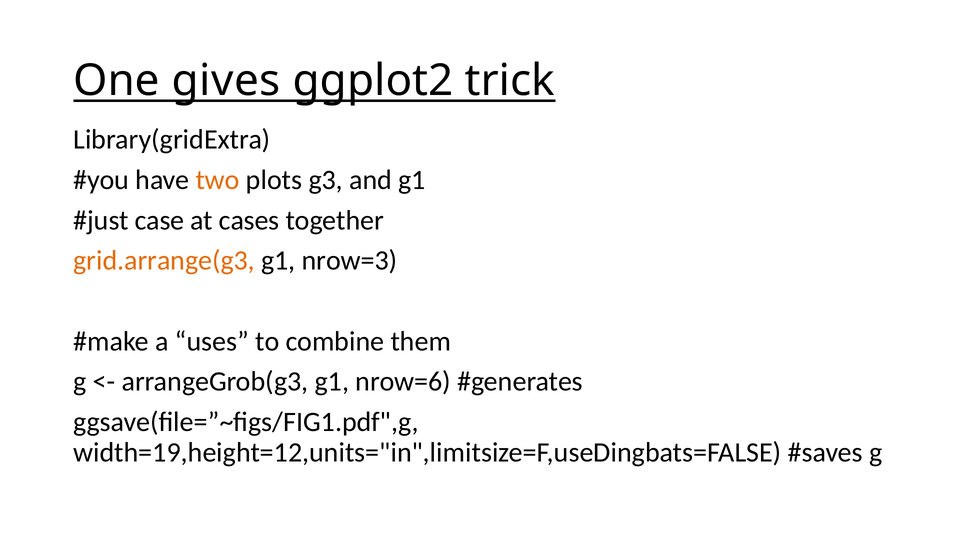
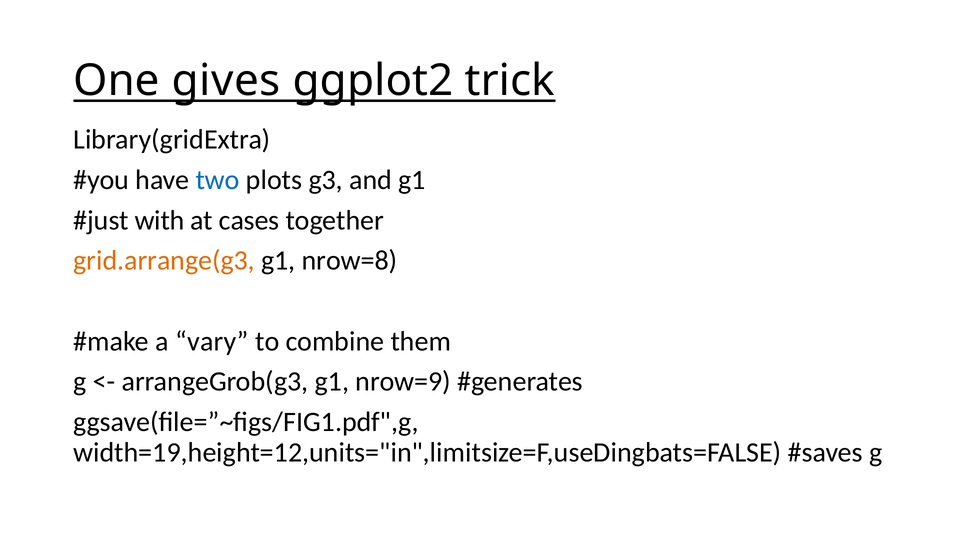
two colour: orange -> blue
case: case -> with
nrow=3: nrow=3 -> nrow=8
uses: uses -> vary
nrow=6: nrow=6 -> nrow=9
